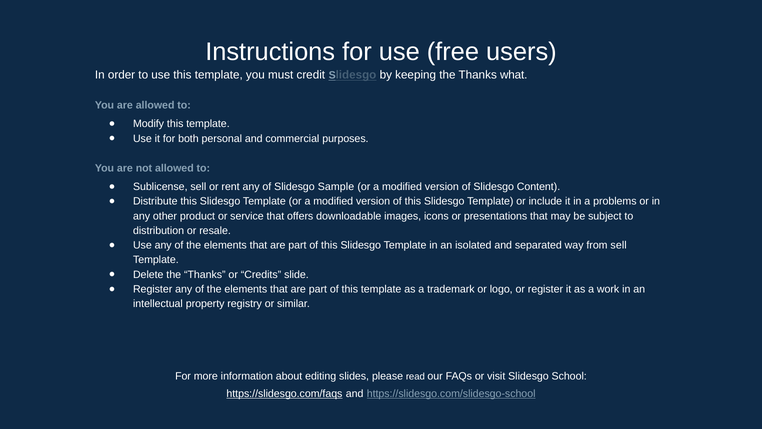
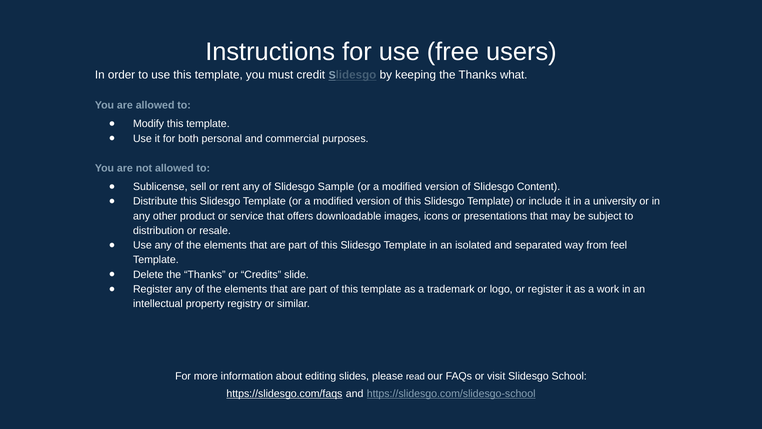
problems: problems -> university
from sell: sell -> feel
